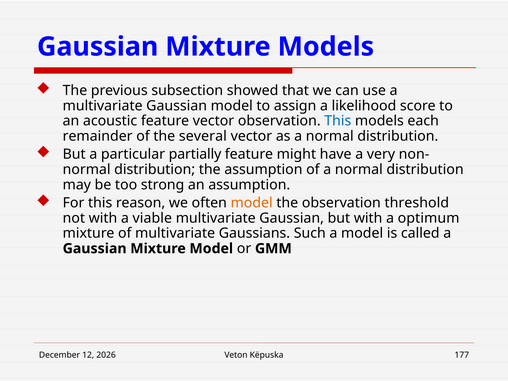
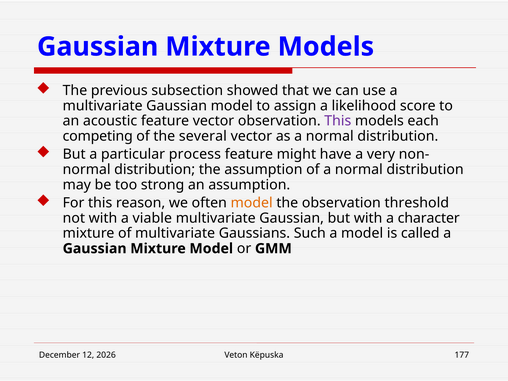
This at (338, 121) colour: blue -> purple
remainder: remainder -> competing
partially: partially -> process
optimum: optimum -> character
